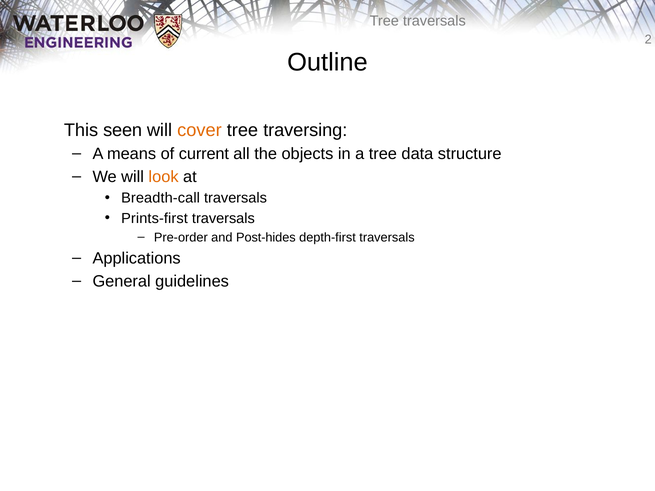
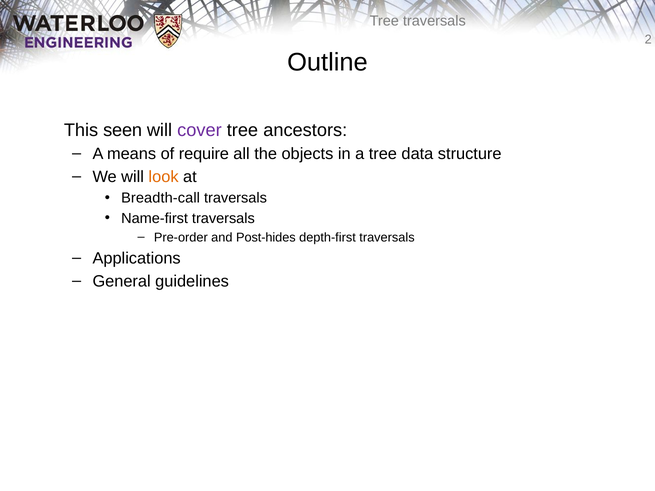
cover colour: orange -> purple
traversing: traversing -> ancestors
current: current -> require
Prints-first: Prints-first -> Name-first
